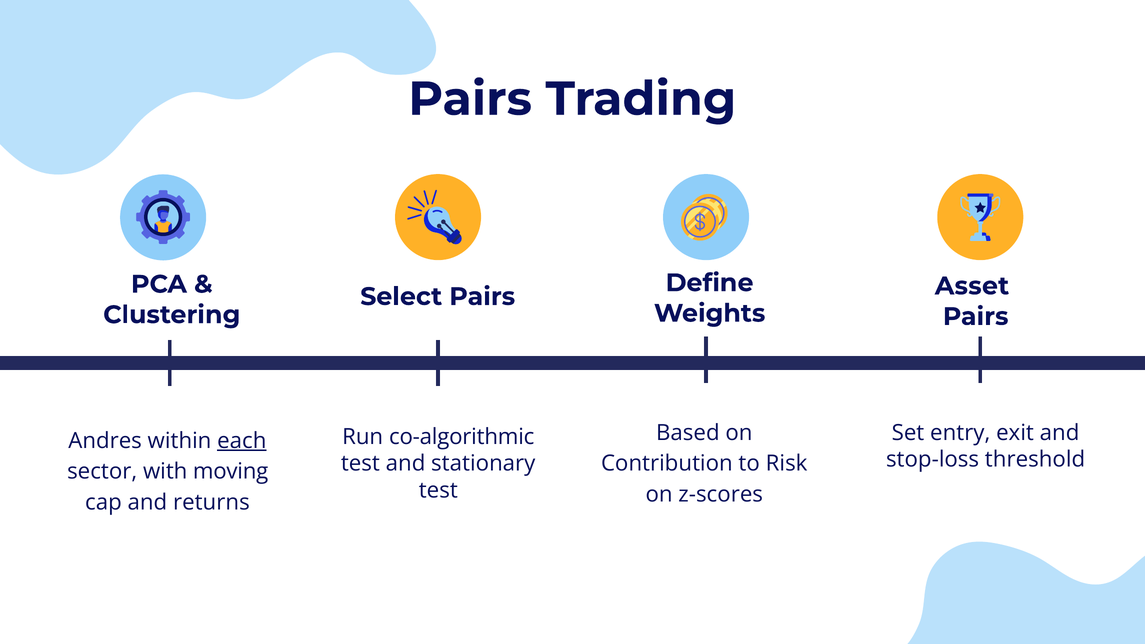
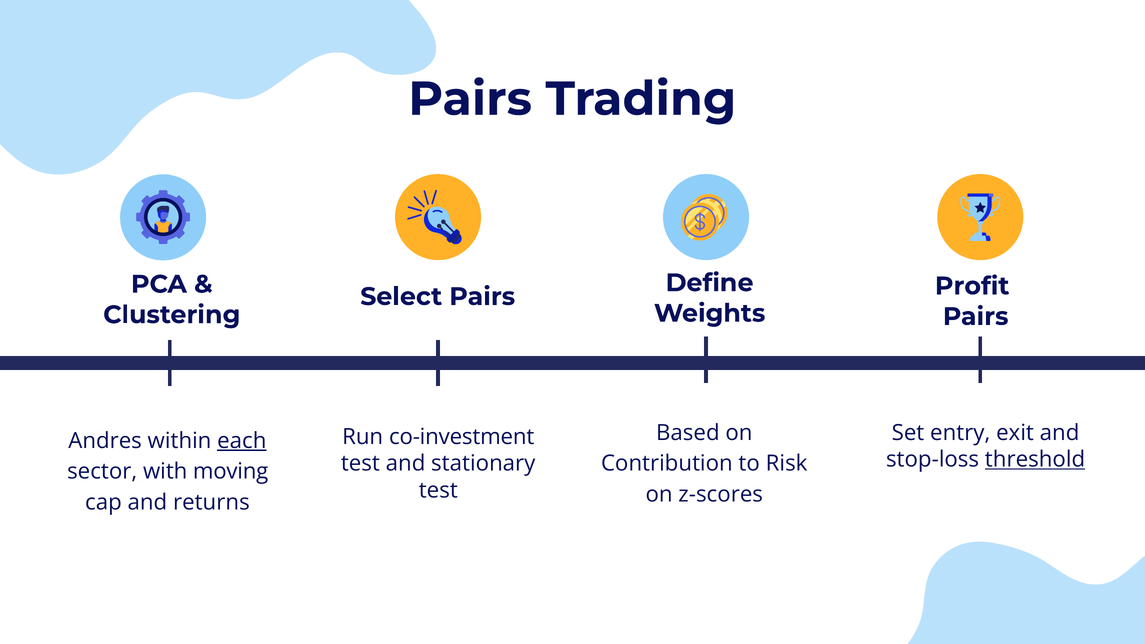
Asset: Asset -> Profit
co-algorithmic: co-algorithmic -> co-investment
threshold underline: none -> present
